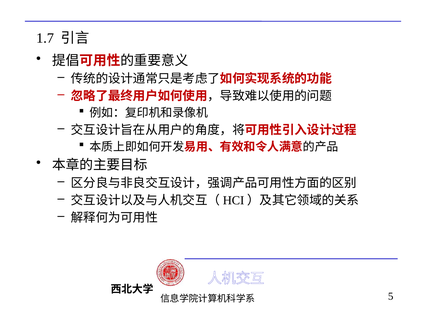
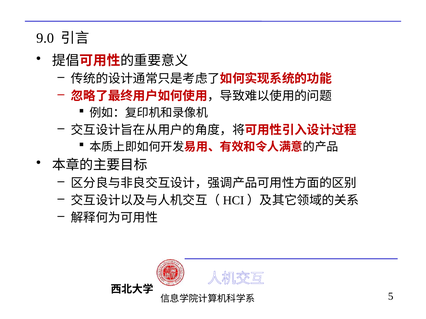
1.7: 1.7 -> 9.0
